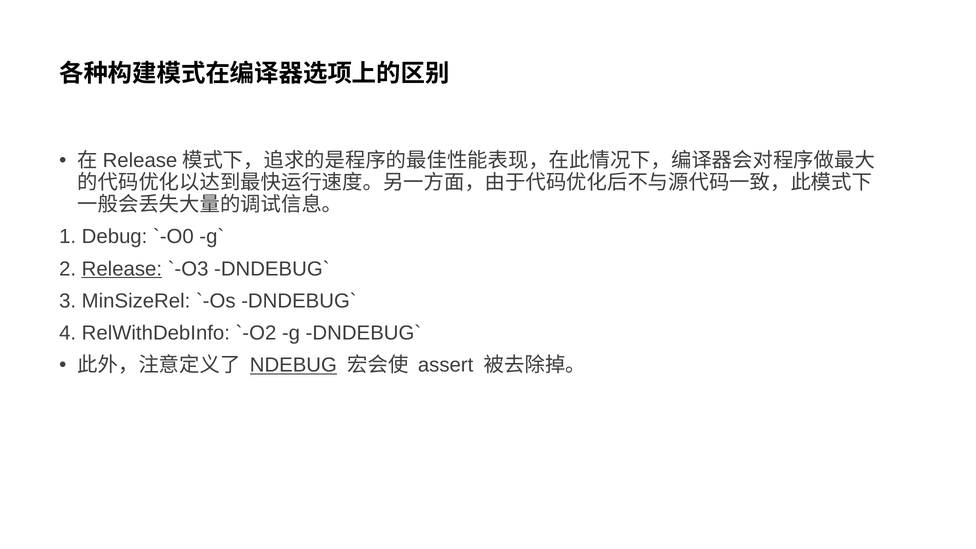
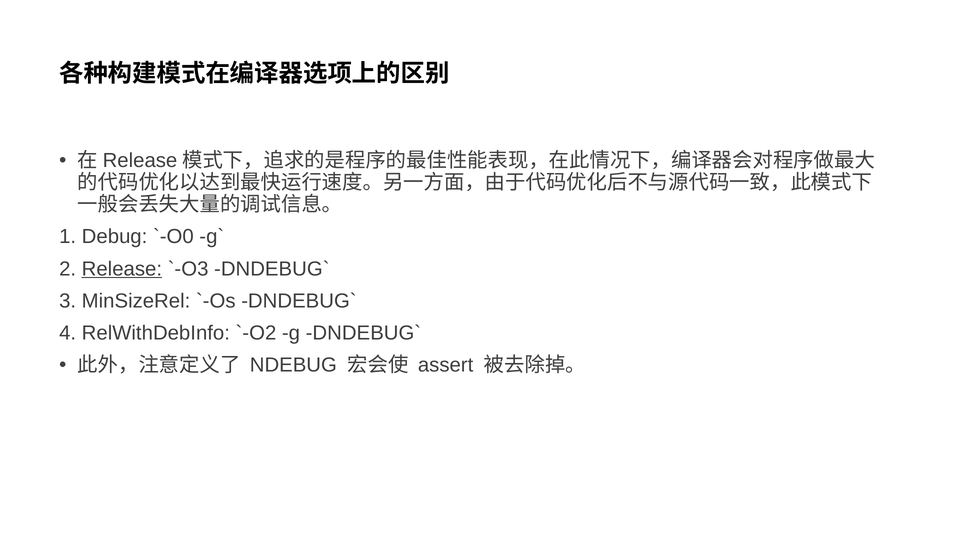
NDEBUG underline: present -> none
